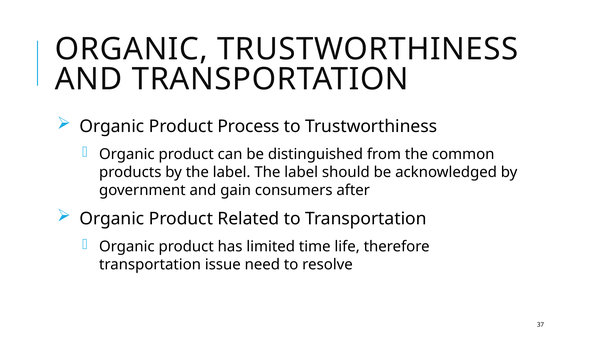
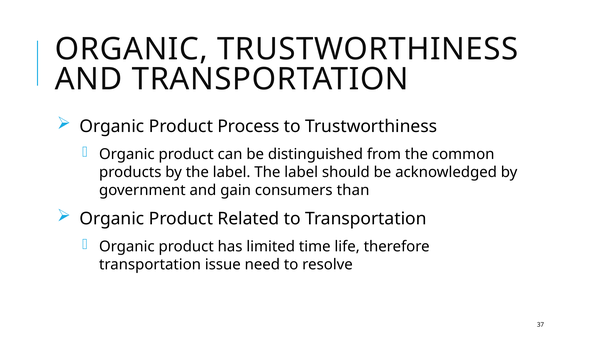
after: after -> than
